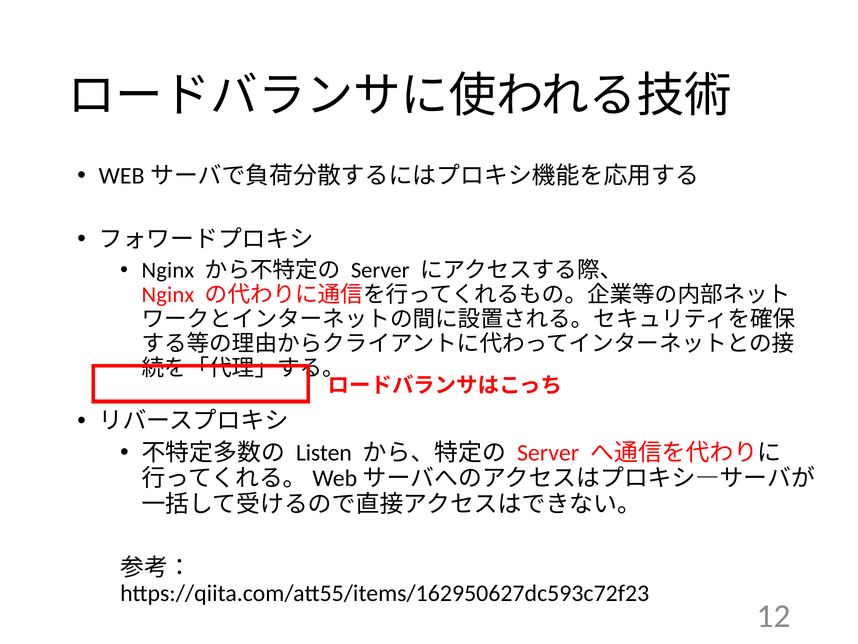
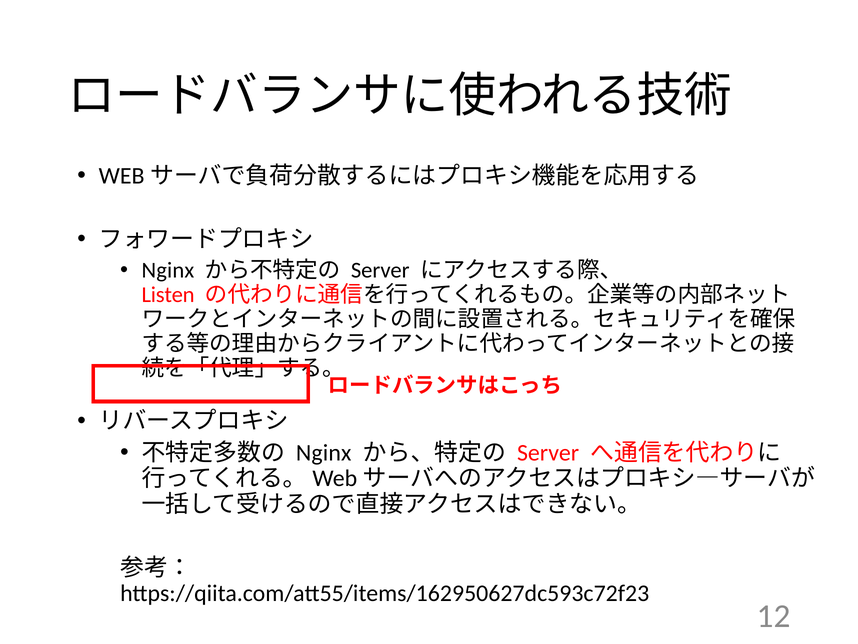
Nginx at (168, 294): Nginx -> Listen
Listen at (324, 452): Listen -> Nginx
